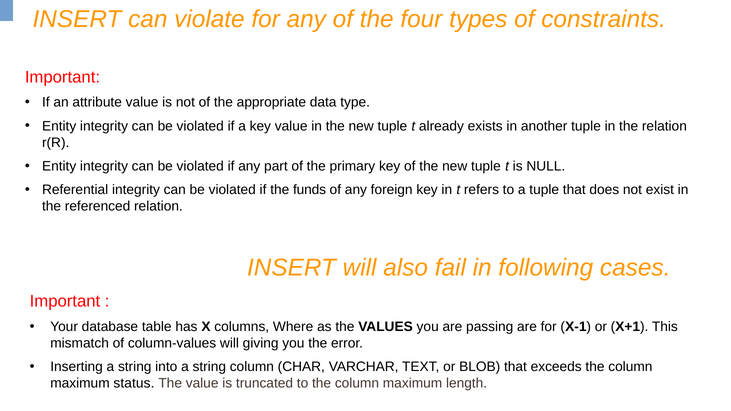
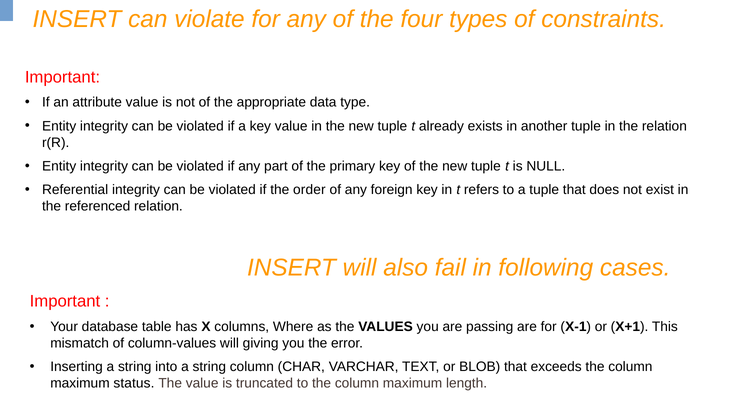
funds: funds -> order
